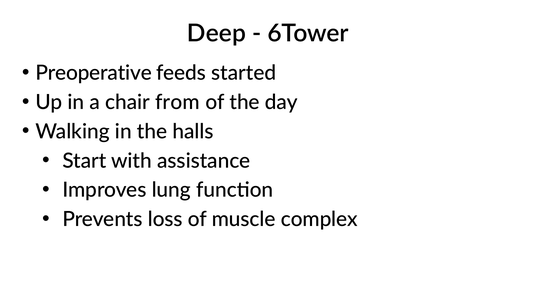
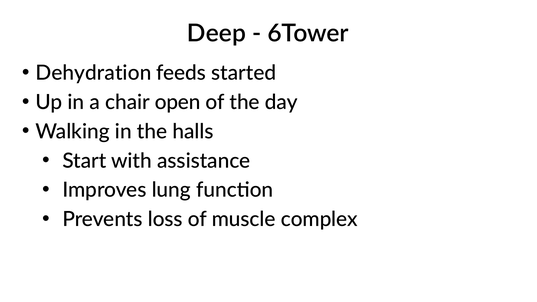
Preoperative: Preoperative -> Dehydration
from: from -> open
